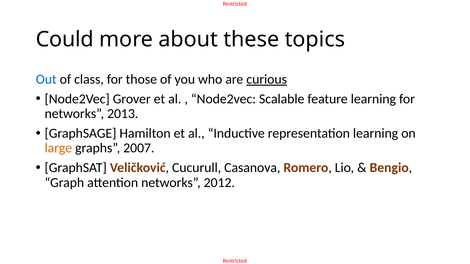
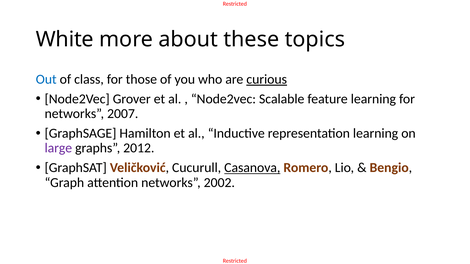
Could: Could -> White
2013: 2013 -> 2007
large colour: orange -> purple
2007: 2007 -> 2012
Casanova underline: none -> present
2012: 2012 -> 2002
